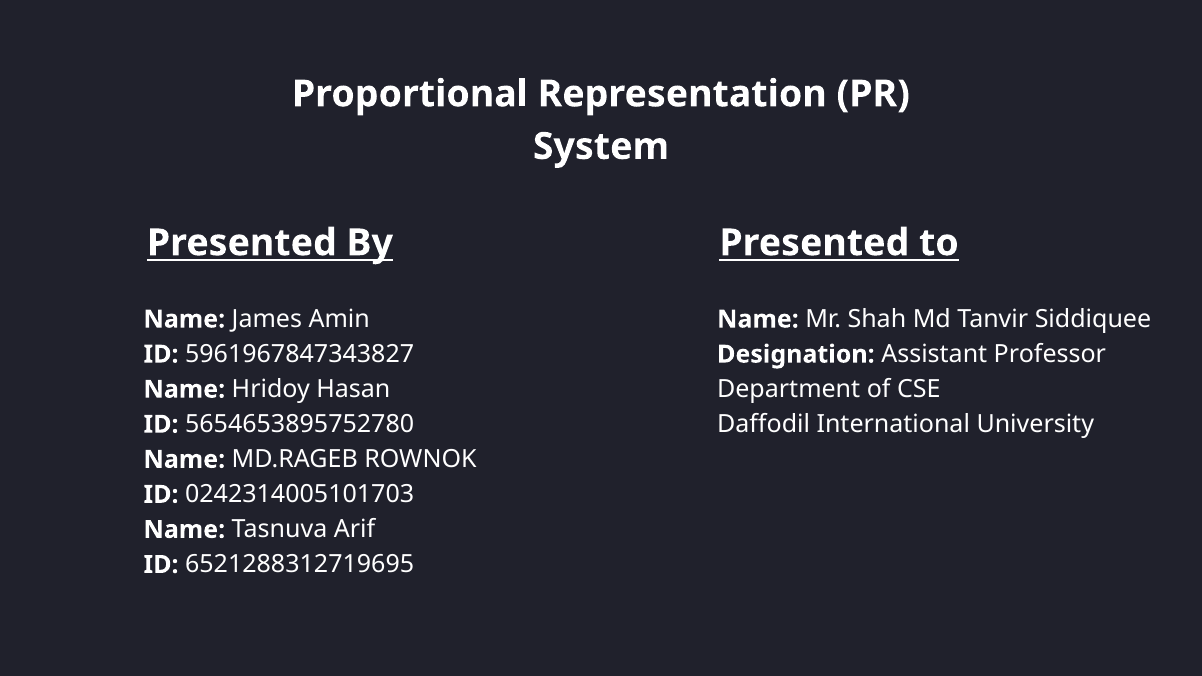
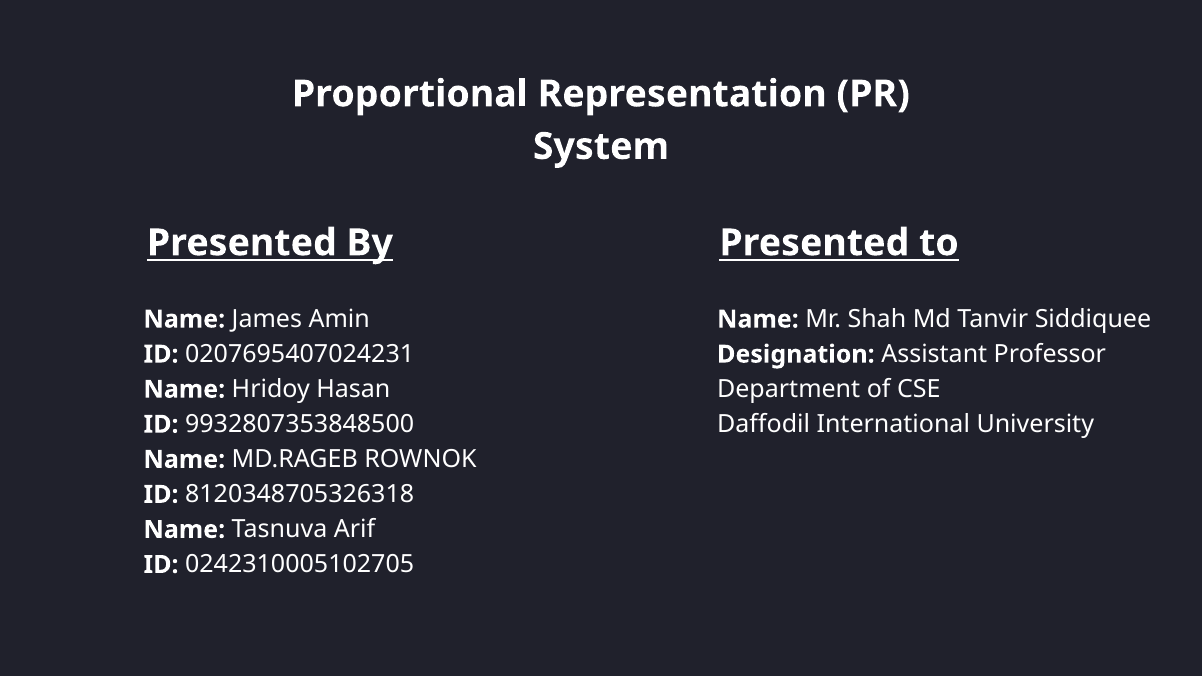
5961967847343827: 5961967847343827 -> 0207695407024231
5654653895752780: 5654653895752780 -> 9932807353848500
0242314005101703: 0242314005101703 -> 8120348705326318
6521288312719695: 6521288312719695 -> 0242310005102705
